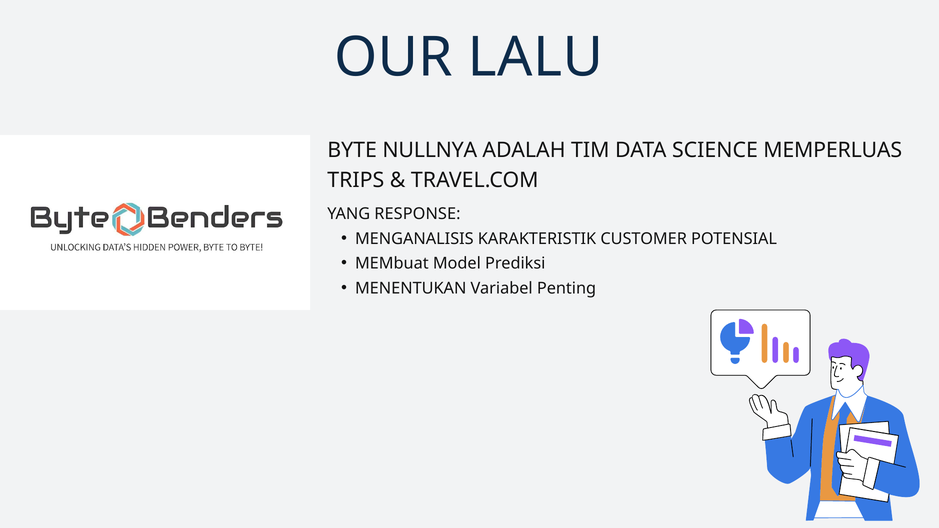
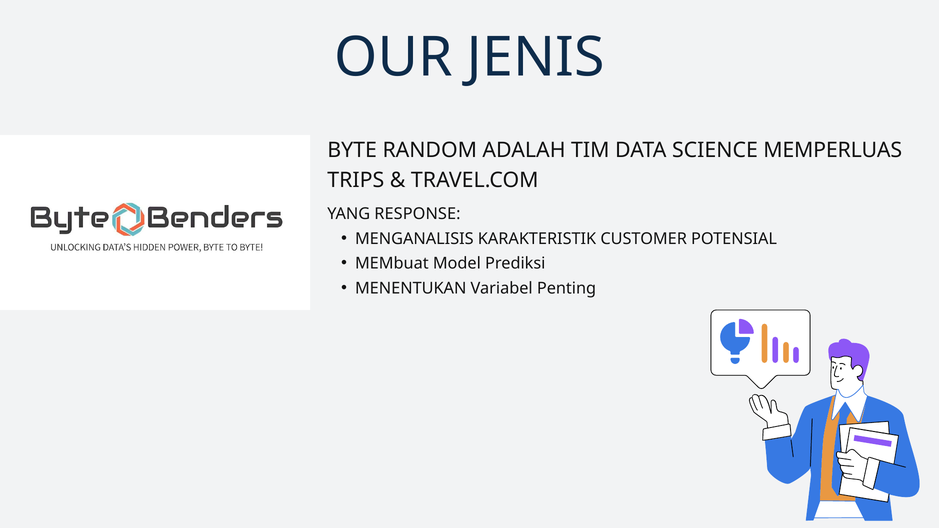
LALU: LALU -> JENIS
NULLNYA: NULLNYA -> RANDOM
